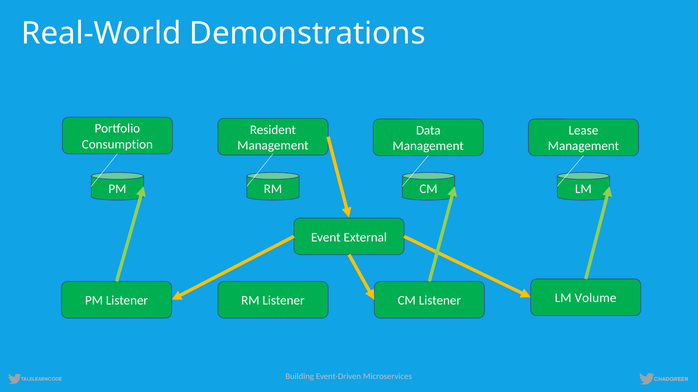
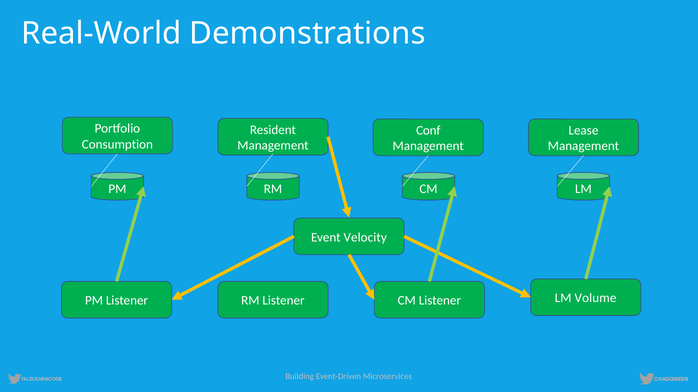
Data: Data -> Conf
External: External -> Velocity
